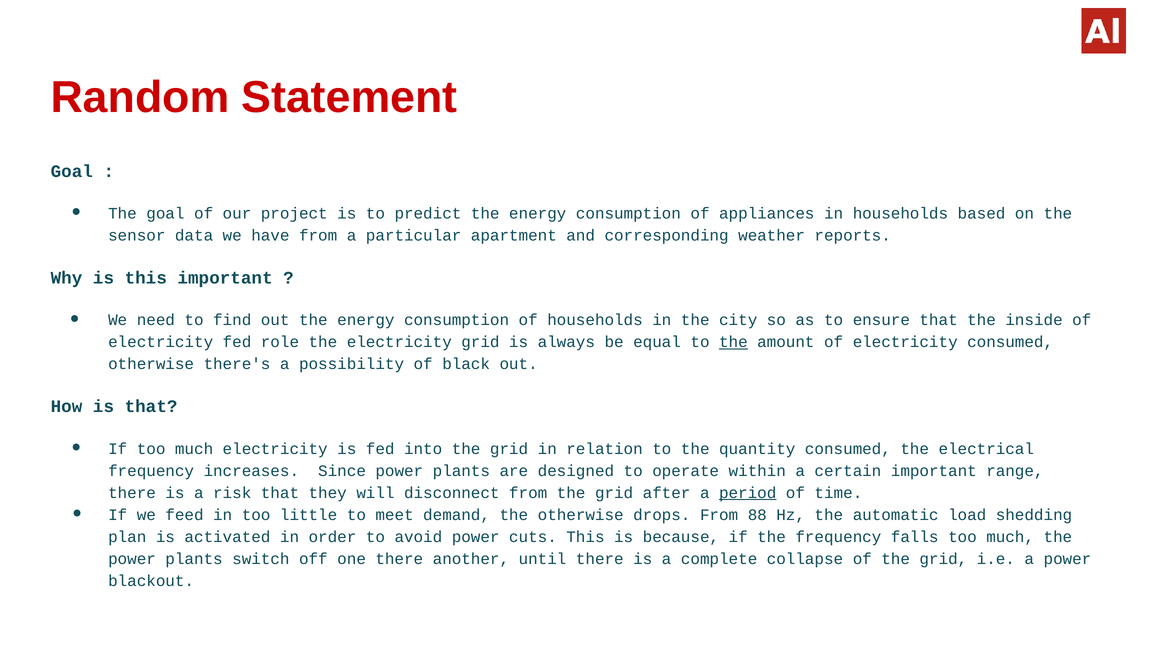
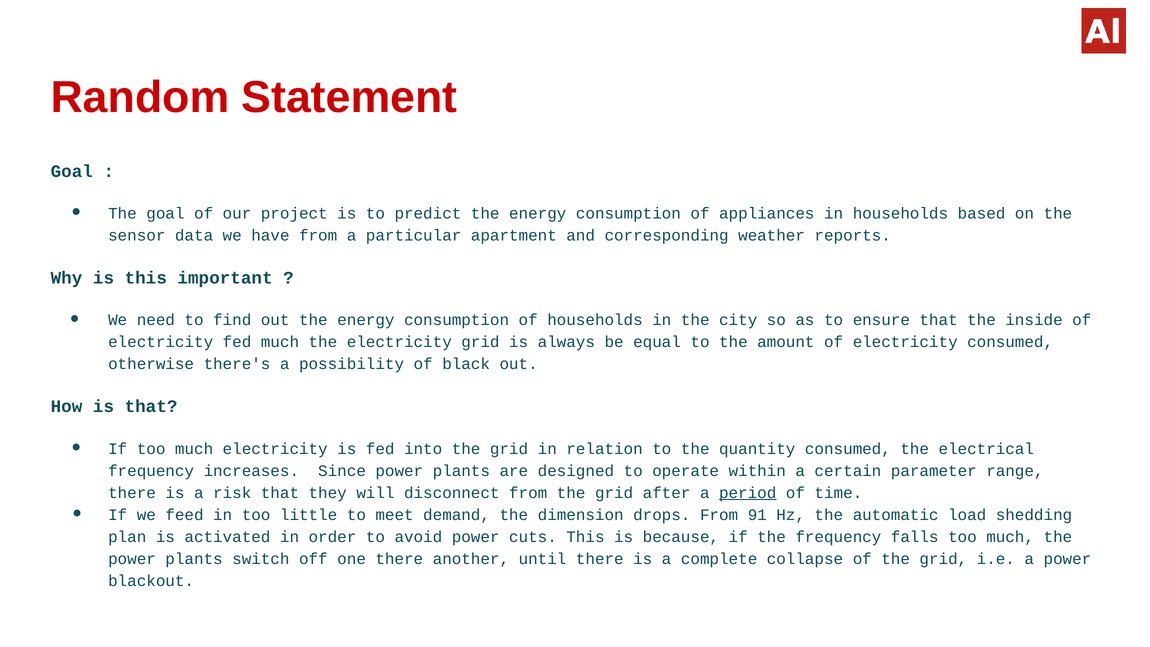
fed role: role -> much
the at (733, 342) underline: present -> none
certain important: important -> parameter
the otherwise: otherwise -> dimension
88: 88 -> 91
